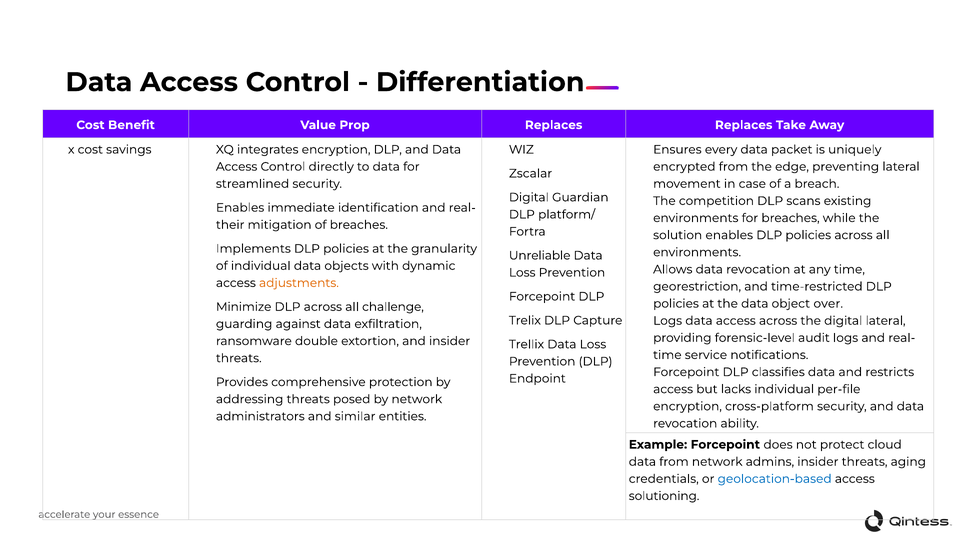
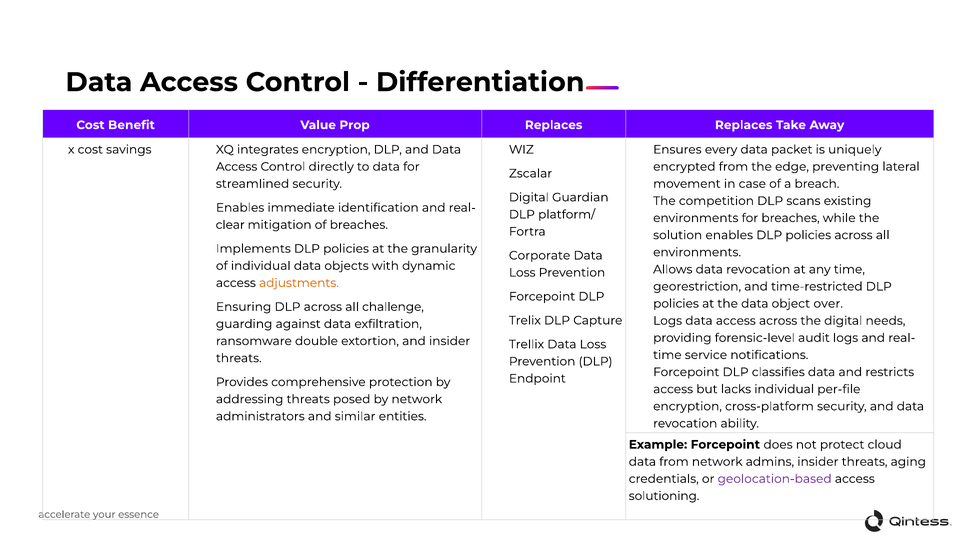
their: their -> clear
Unreliable: Unreliable -> Corporate
Minimize: Minimize -> Ensuring
digital lateral: lateral -> needs
geolocation-based colour: blue -> purple
